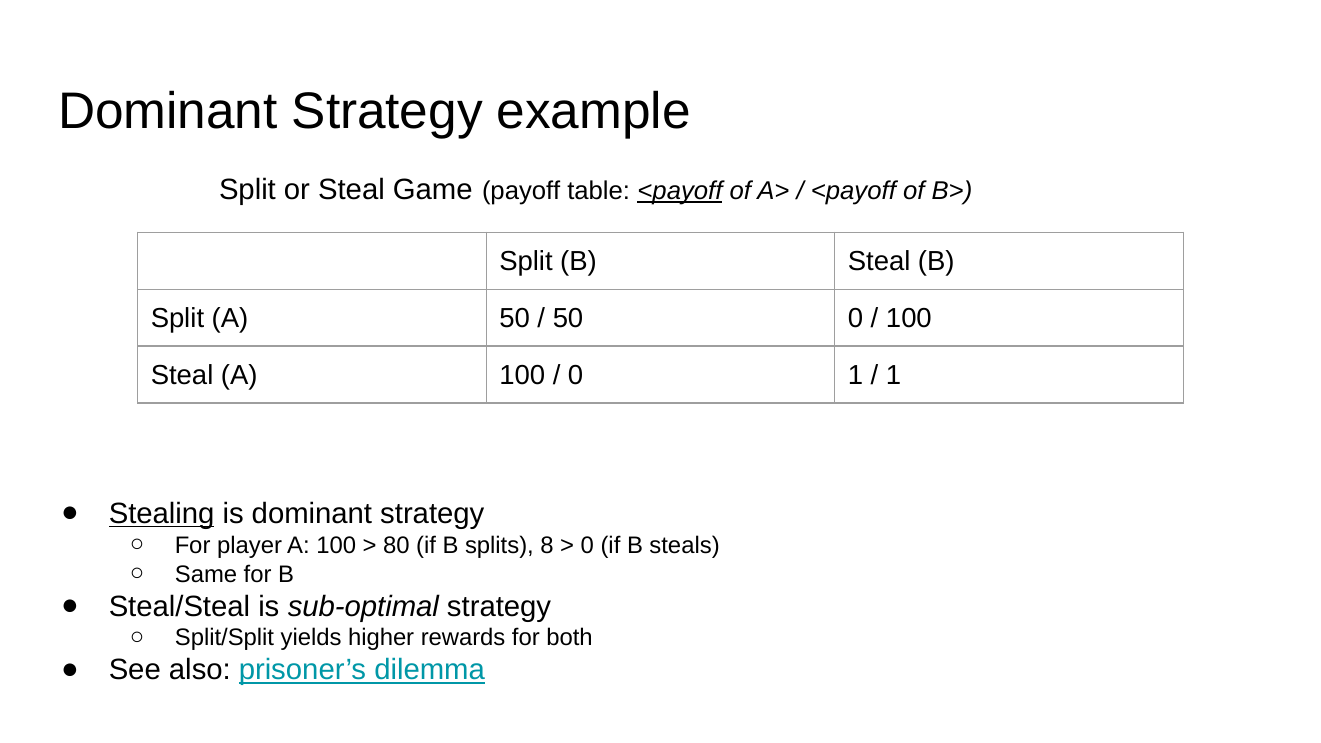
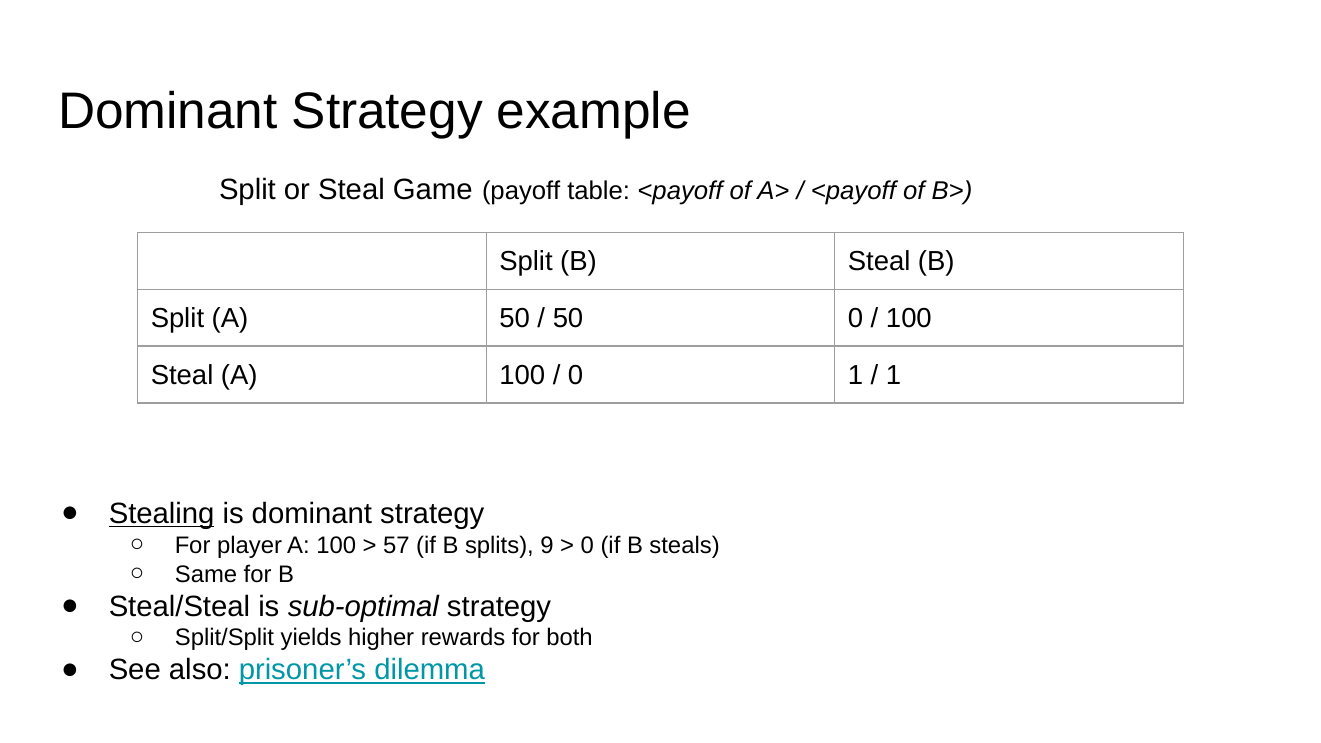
<payoff at (680, 191) underline: present -> none
80: 80 -> 57
8: 8 -> 9
